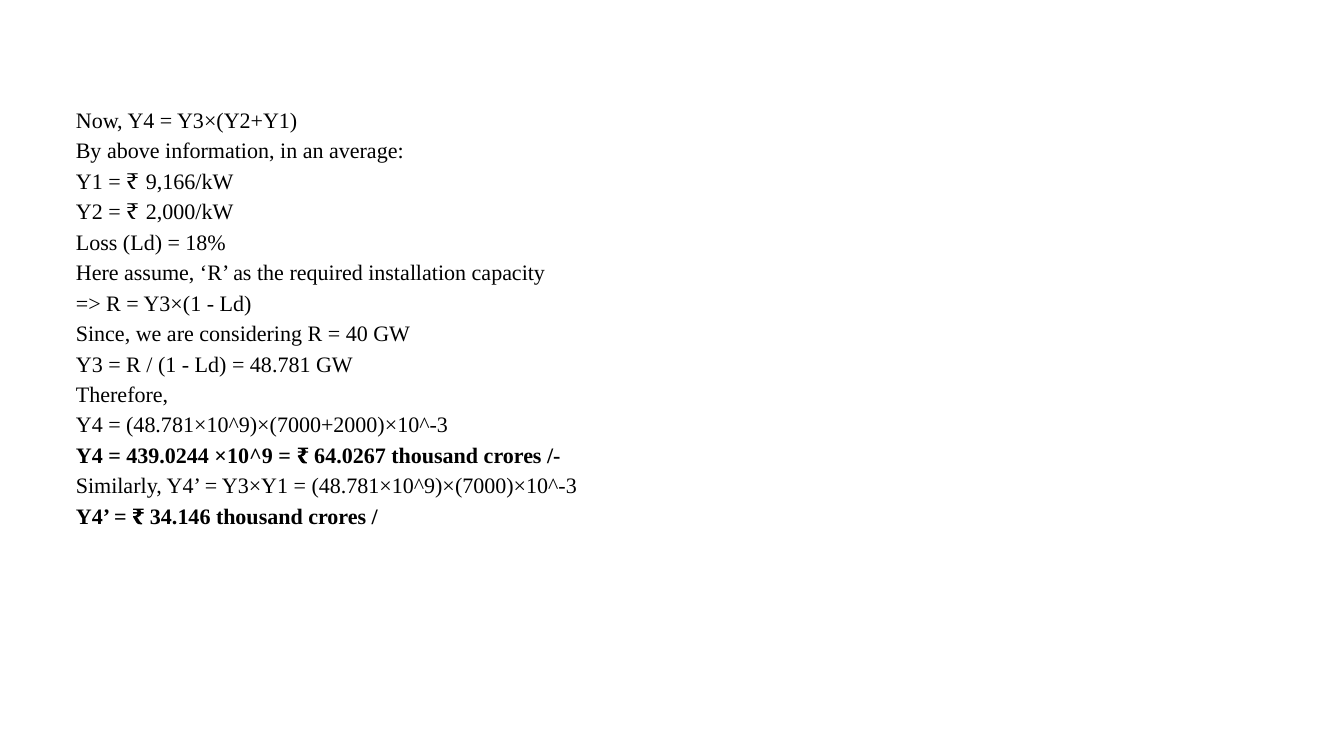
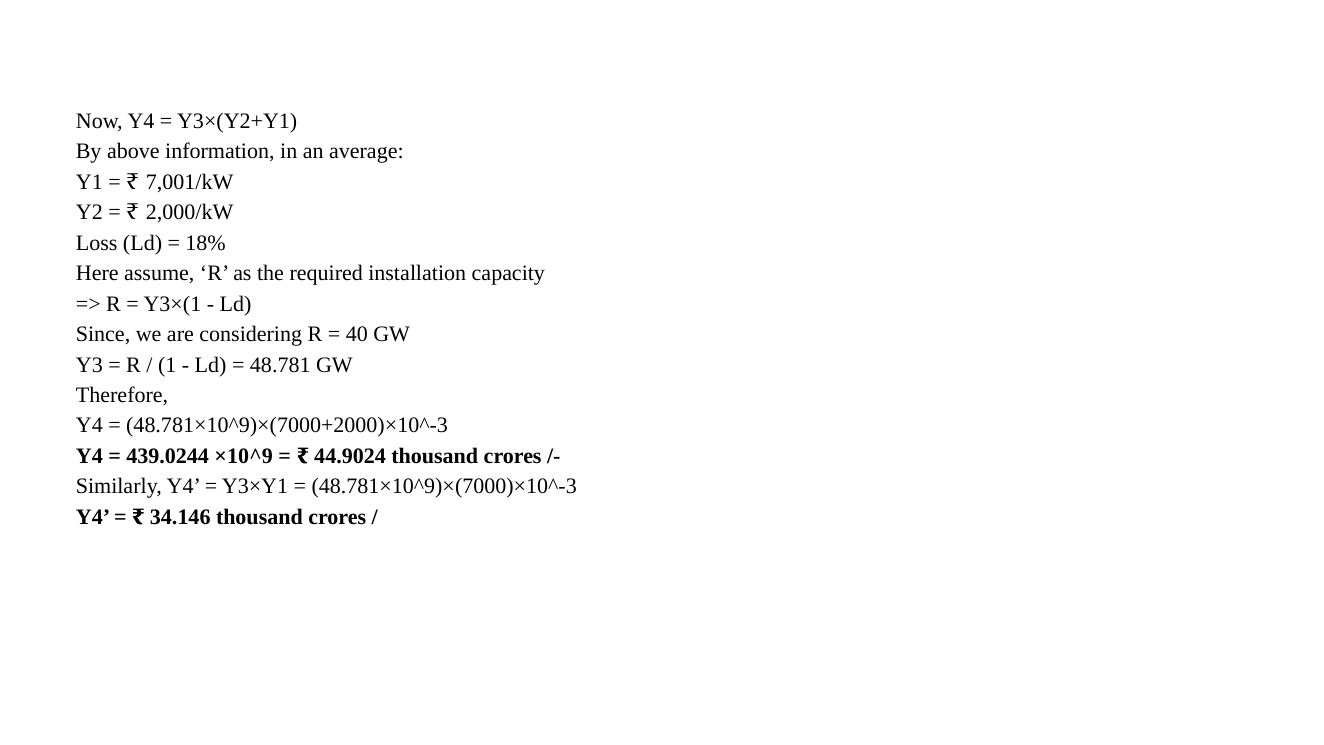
9,166/kW: 9,166/kW -> 7,001/kW
64.0267: 64.0267 -> 44.9024
